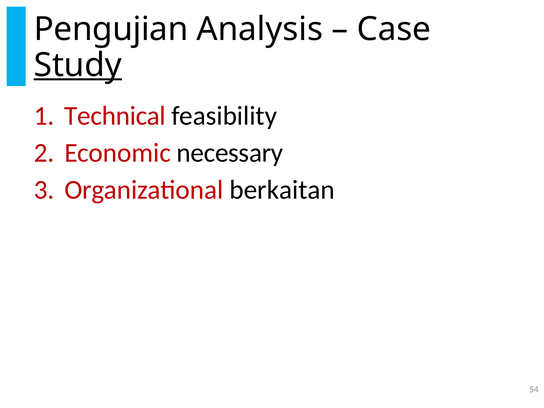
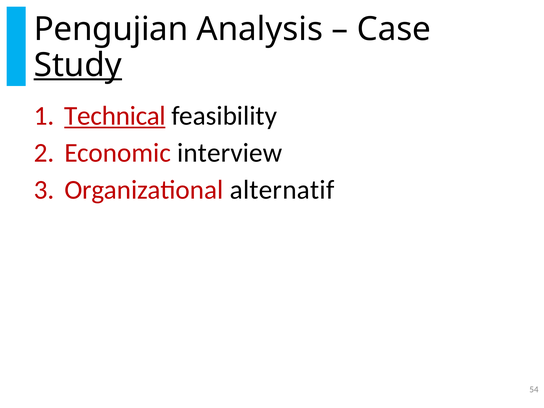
Technical underline: none -> present
necessary: necessary -> interview
berkaitan: berkaitan -> alternatif
